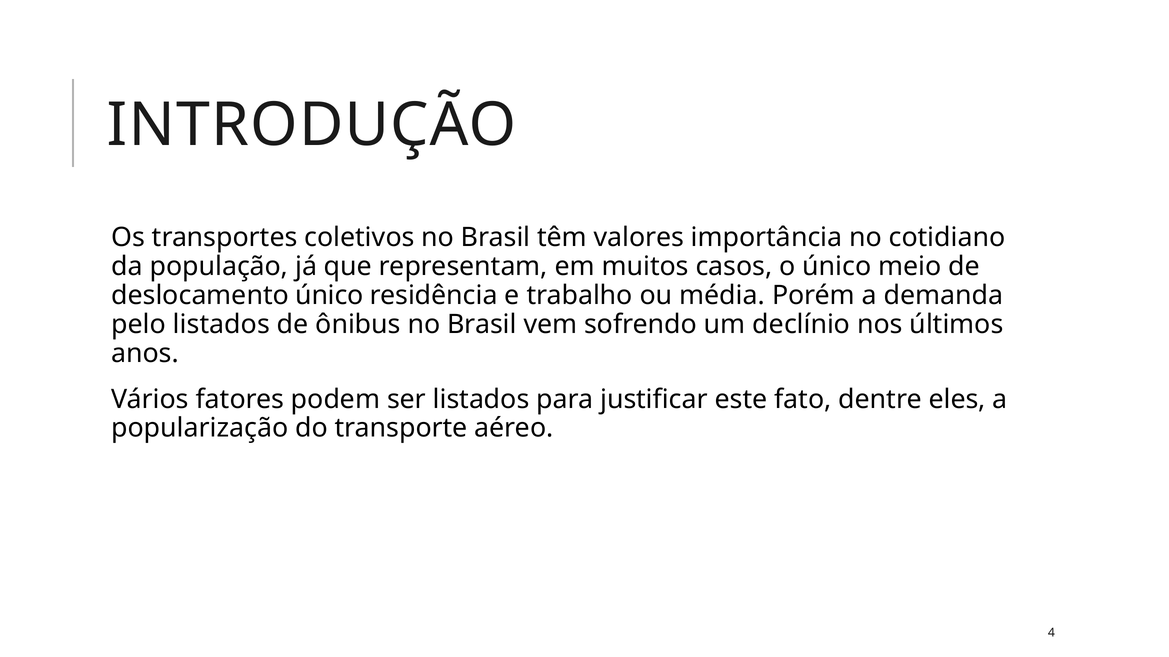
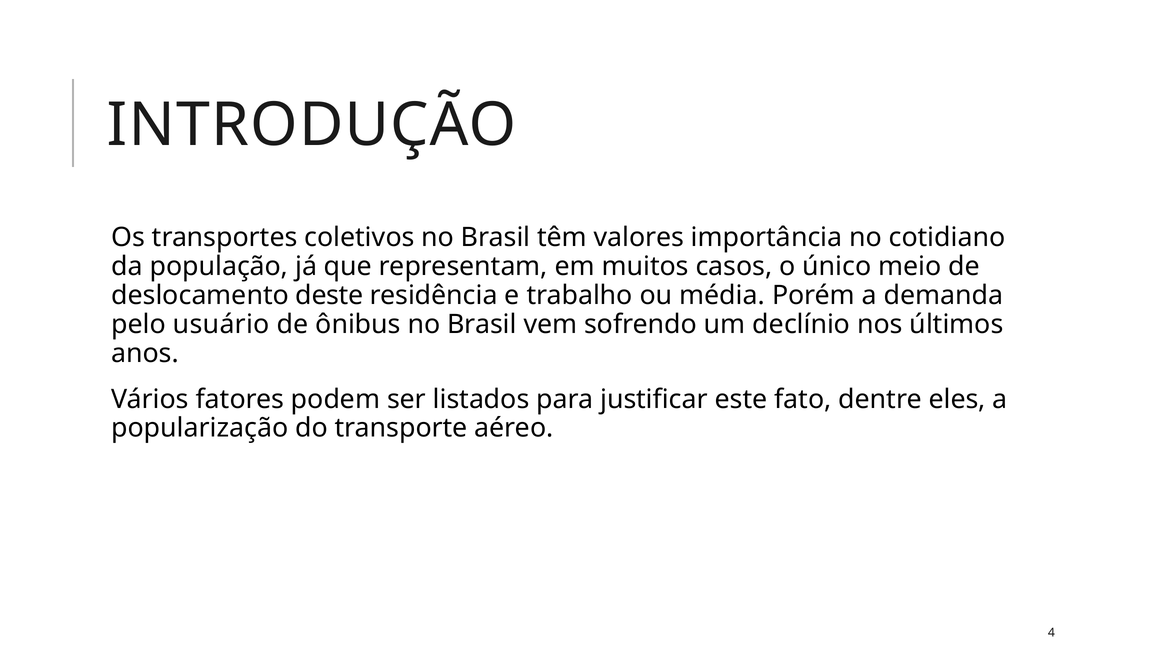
deslocamento único: único -> deste
pelo listados: listados -> usuário
